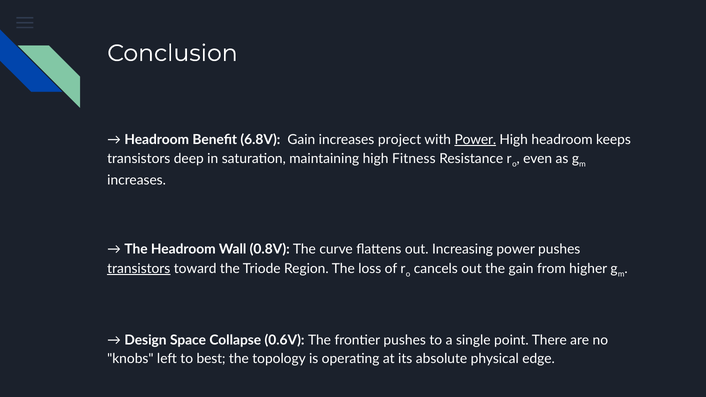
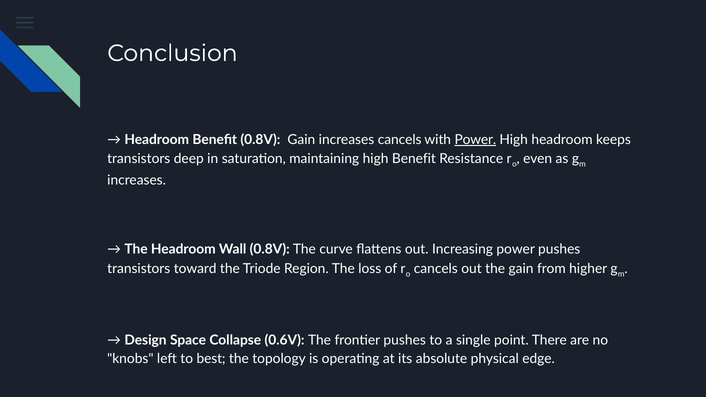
Benefit 6.8V: 6.8V -> 0.8V
increases project: project -> cancels
high Fitness: Fitness -> Benefit
transistors at (139, 269) underline: present -> none
